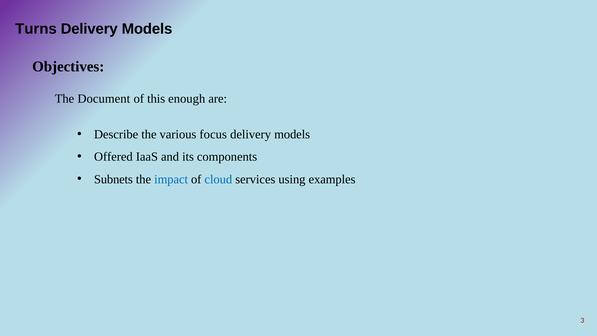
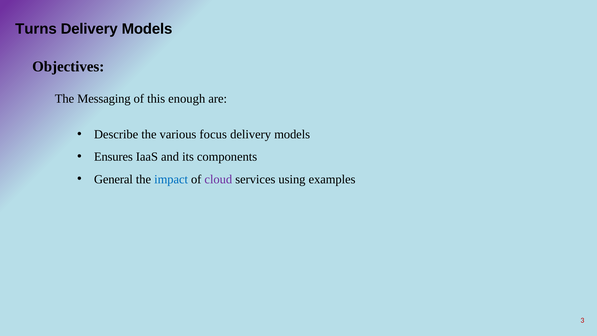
Document: Document -> Messaging
Offered: Offered -> Ensures
Subnets: Subnets -> General
cloud colour: blue -> purple
